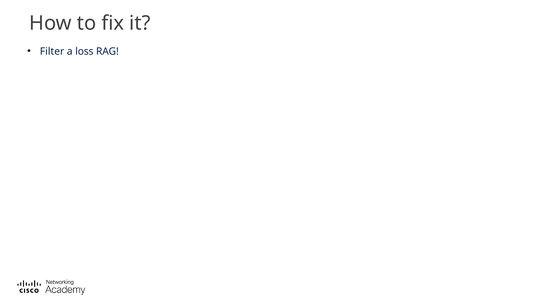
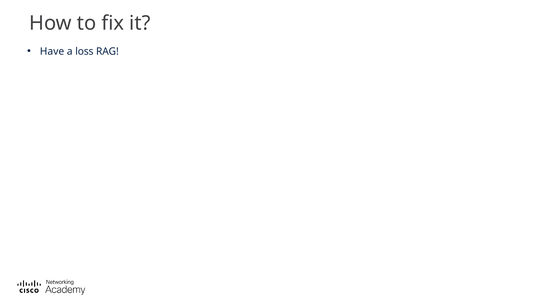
Filter: Filter -> Have
